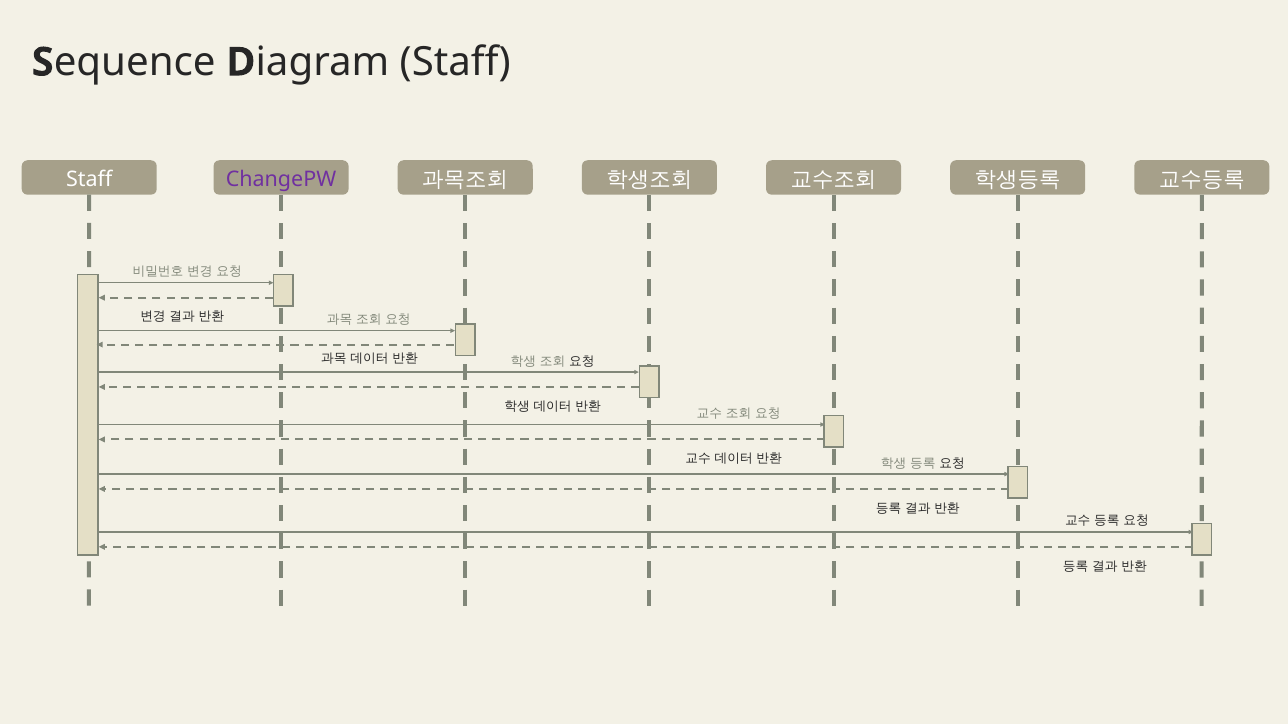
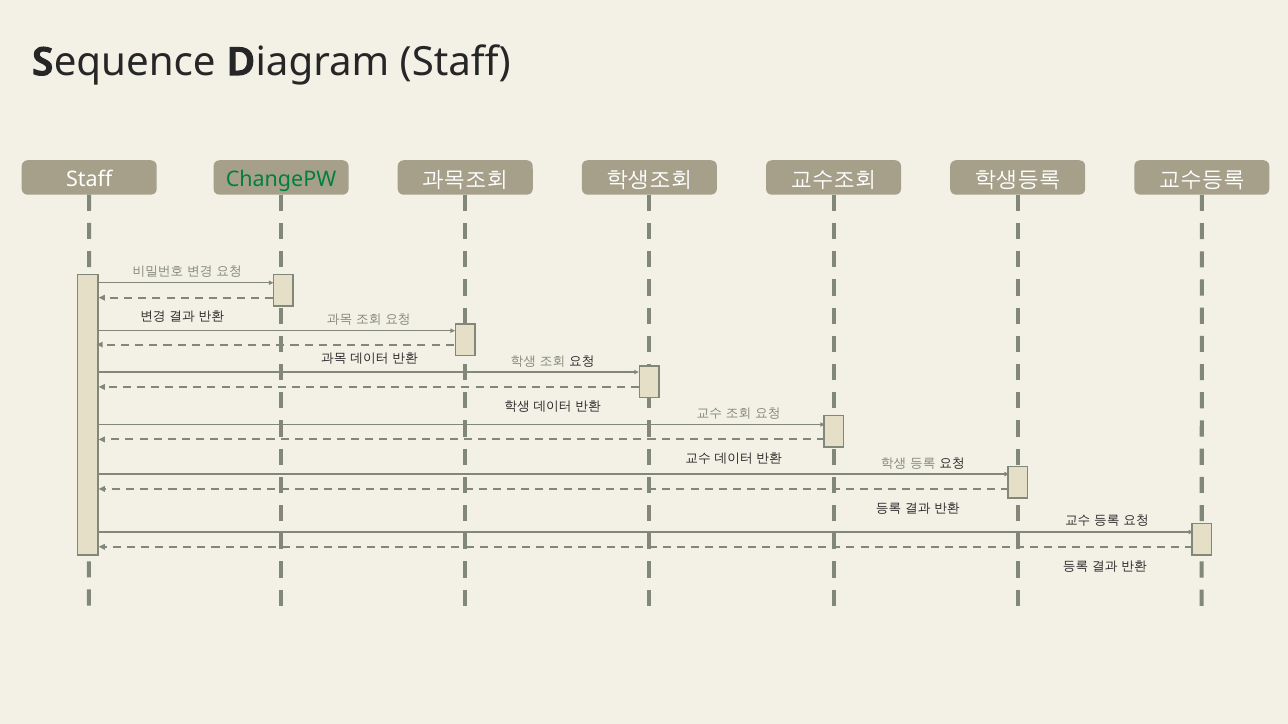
ChangePW colour: purple -> green
